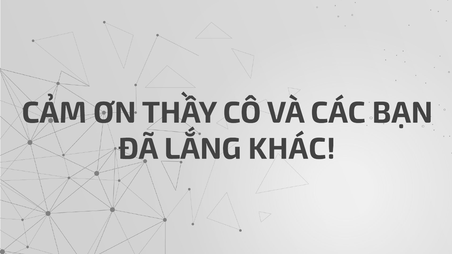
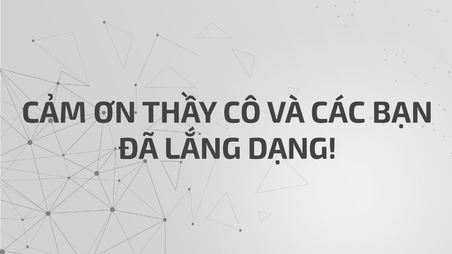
KHÁC: KHÁC -> DẠNG
